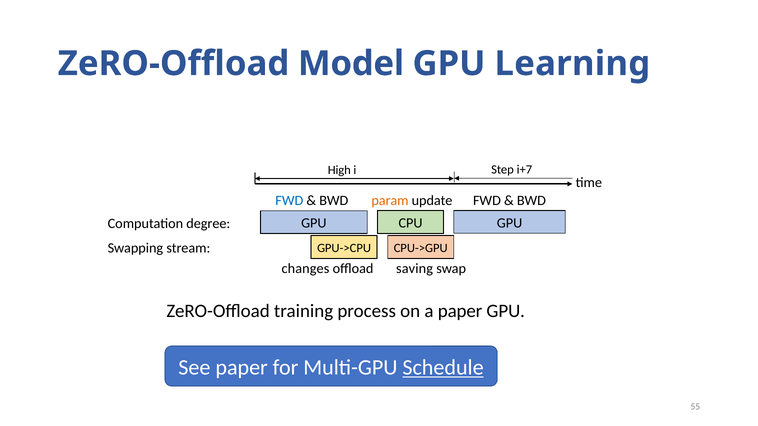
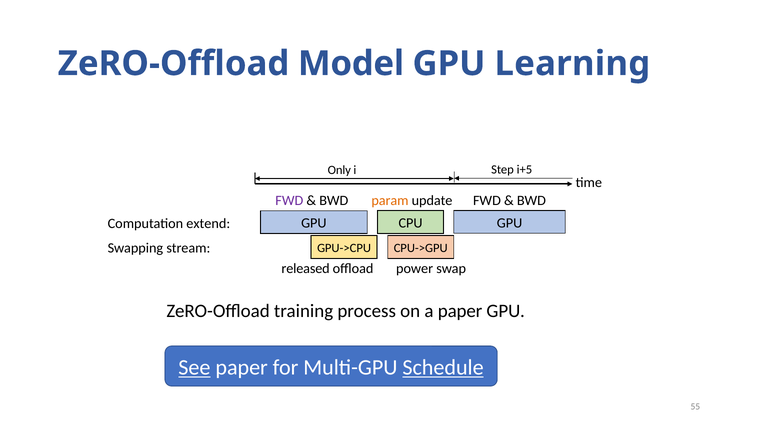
High: High -> Only
i+7: i+7 -> i+5
FWD at (289, 201) colour: blue -> purple
degree: degree -> extend
changes: changes -> released
saving: saving -> power
See underline: none -> present
